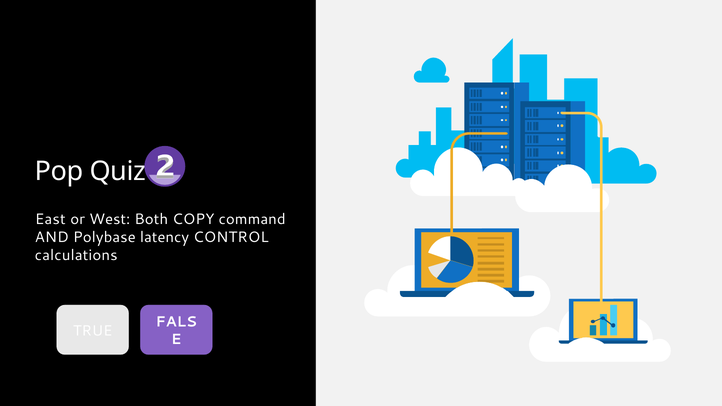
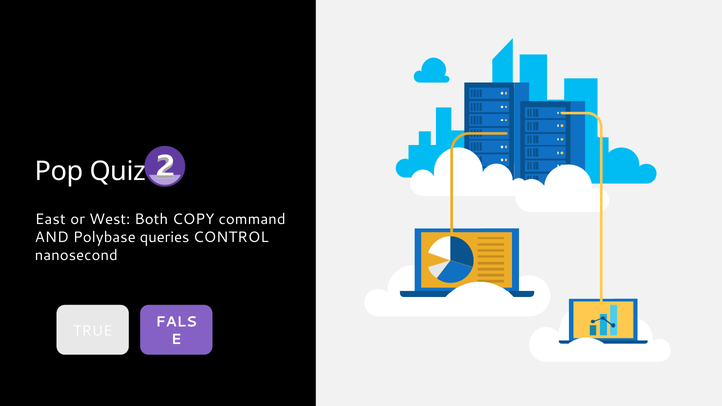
latency: latency -> queries
calculations: calculations -> nanosecond
